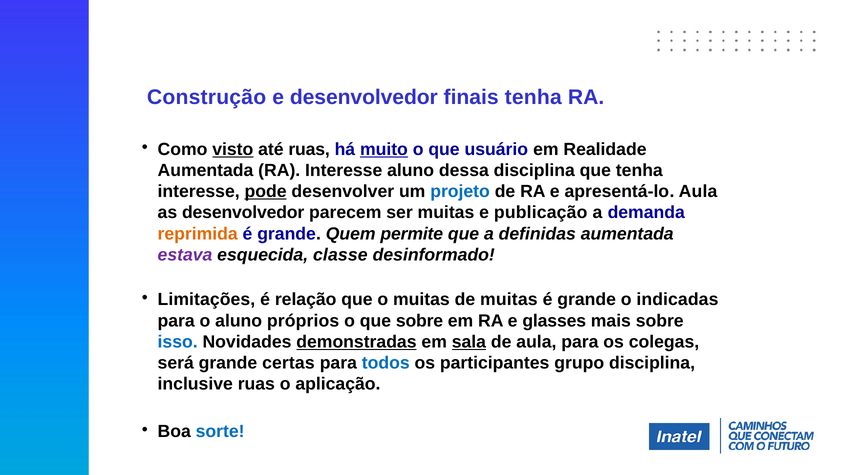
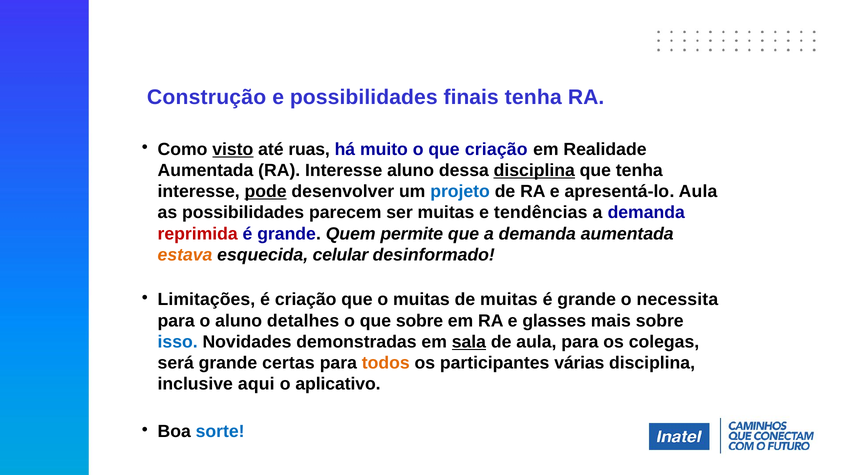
e desenvolvedor: desenvolvedor -> possibilidades
muito underline: present -> none
que usuário: usuário -> criação
disciplina at (534, 171) underline: none -> present
as desenvolvedor: desenvolvedor -> possibilidades
publicação: publicação -> tendências
reprimida colour: orange -> red
que a definidas: definidas -> demanda
estava colour: purple -> orange
classe: classe -> celular
é relação: relação -> criação
indicadas: indicadas -> necessita
próprios: próprios -> detalhes
demonstradas underline: present -> none
todos colour: blue -> orange
grupo: grupo -> várias
inclusive ruas: ruas -> aqui
aplicação: aplicação -> aplicativo
